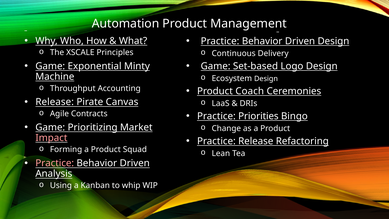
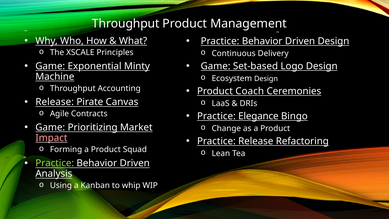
Automation at (126, 23): Automation -> Throughput
Priorities: Priorities -> Elegance
Practice at (55, 163) colour: pink -> light green
